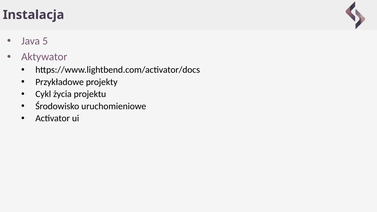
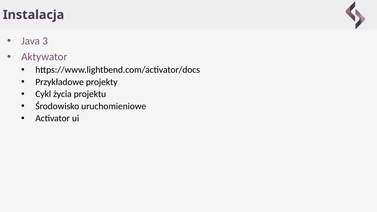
5: 5 -> 3
